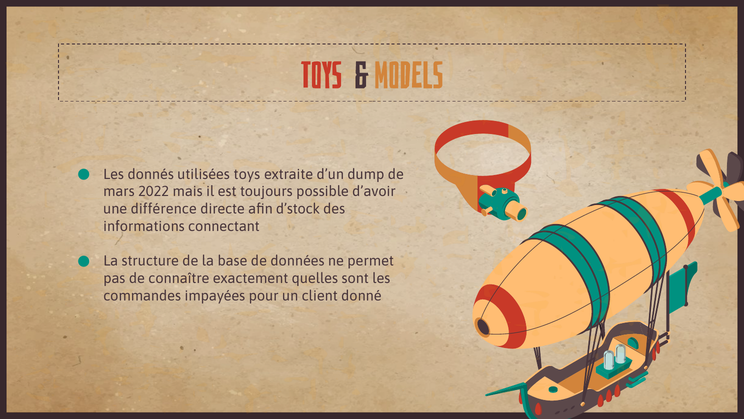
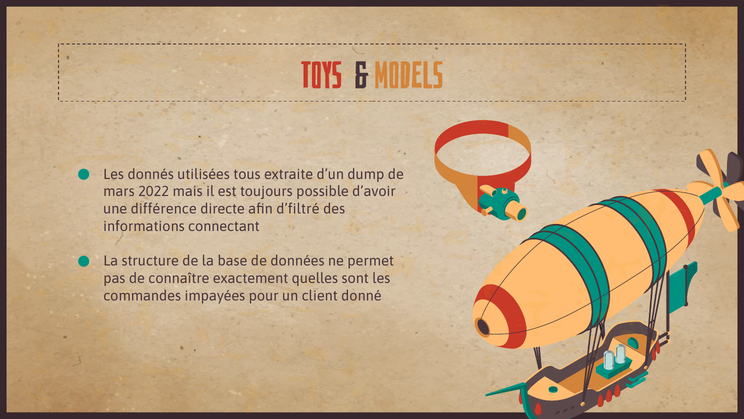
utilisées toys: toys -> tous
d’stock: d’stock -> d’filtré
